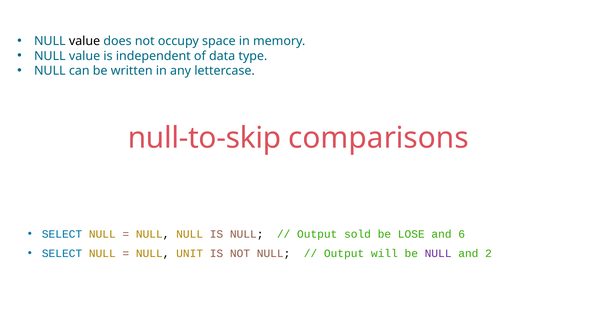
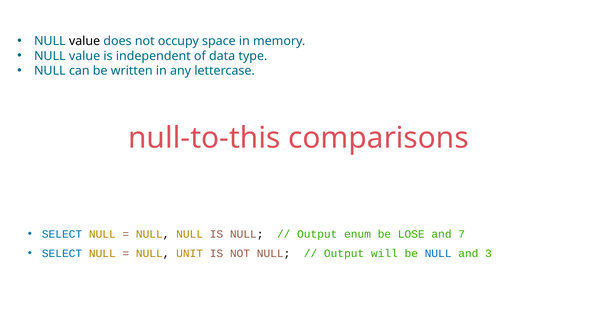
null-to-skip: null-to-skip -> null-to-this
sold: sold -> enum
6: 6 -> 7
NULL at (438, 253) colour: purple -> blue
2: 2 -> 3
